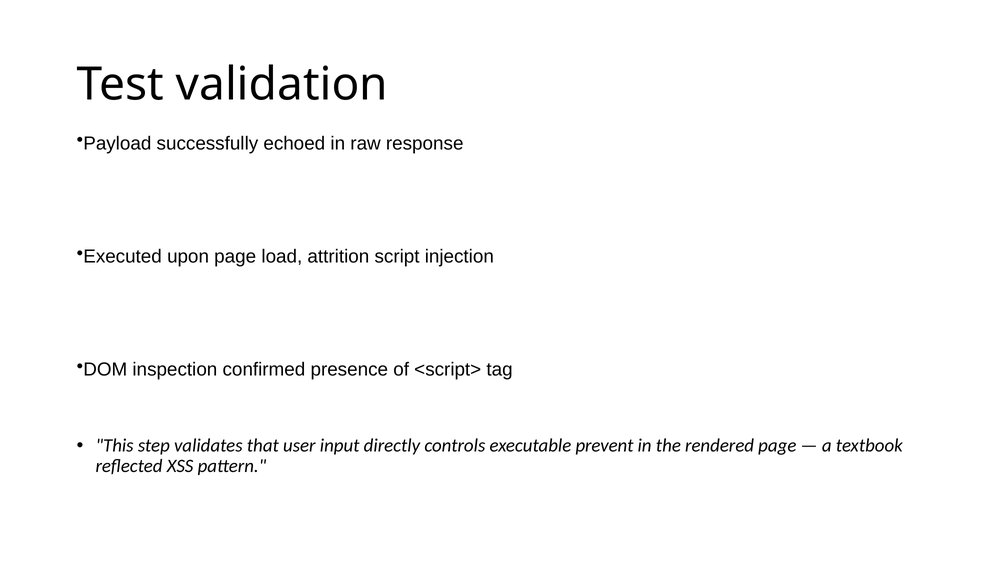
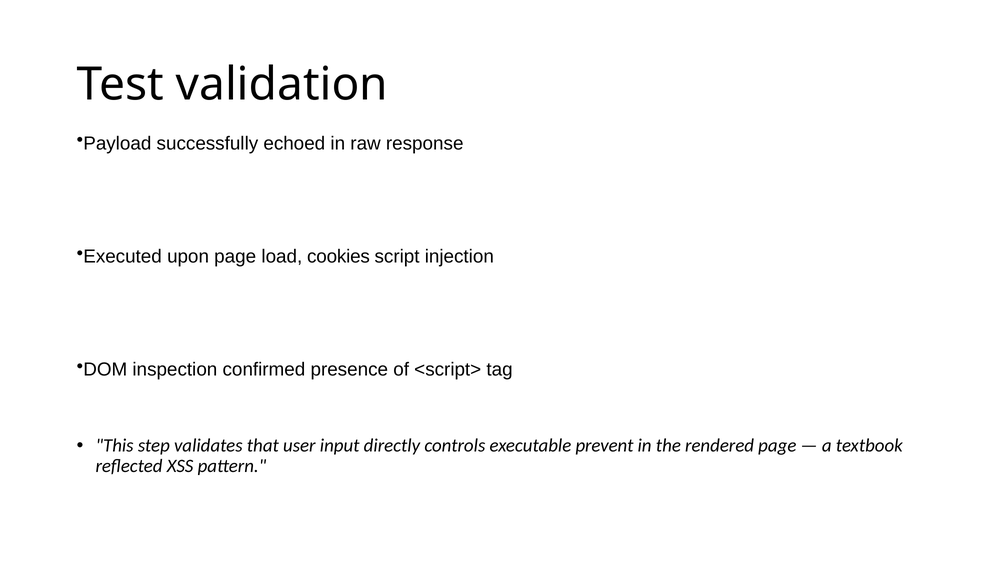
attrition: attrition -> cookies
